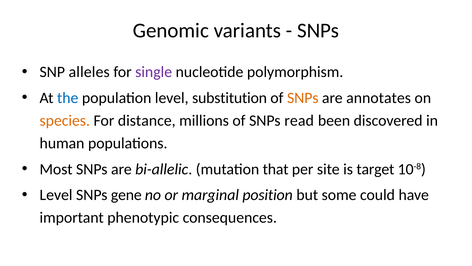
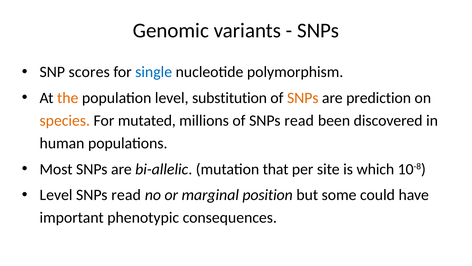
alleles: alleles -> scores
single colour: purple -> blue
the colour: blue -> orange
annotates: annotates -> prediction
distance: distance -> mutated
target: target -> which
gene at (126, 195): gene -> read
